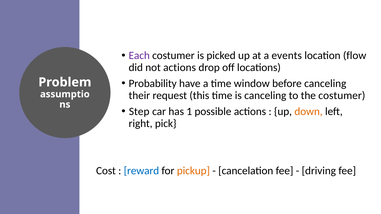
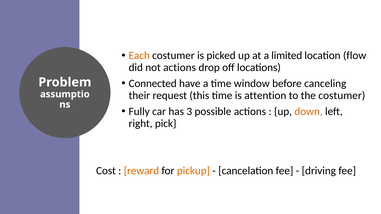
Each colour: purple -> orange
events: events -> limited
Probability: Probability -> Connected
is canceling: canceling -> attention
Step: Step -> Fully
1: 1 -> 3
reward colour: blue -> orange
